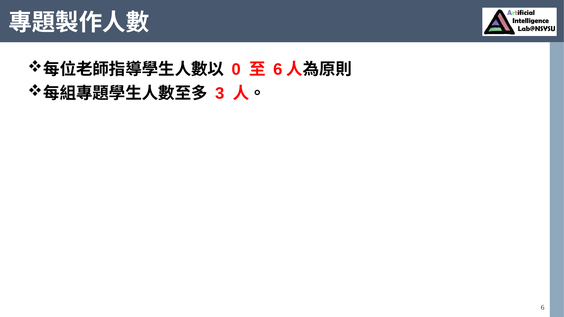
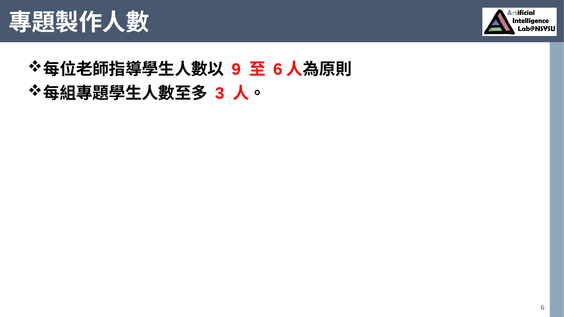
0: 0 -> 9
